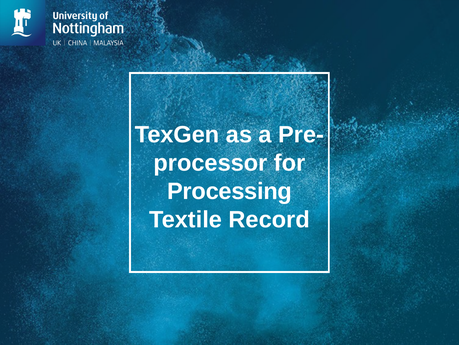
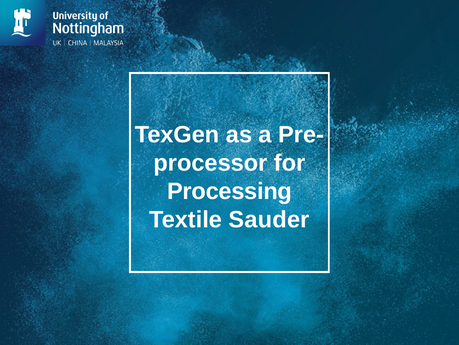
Record: Record -> Sauder
